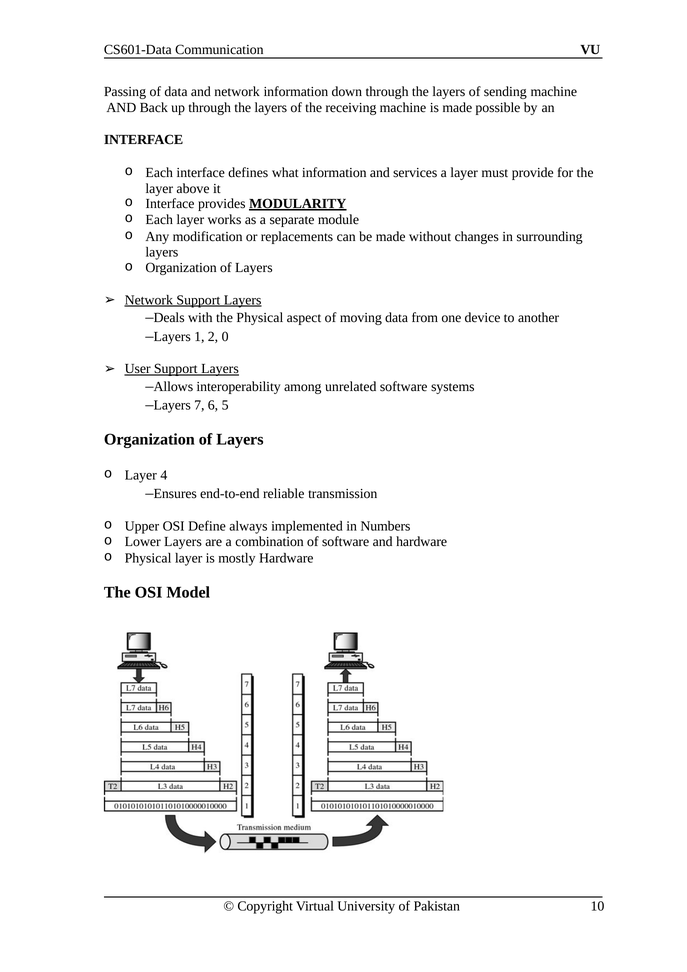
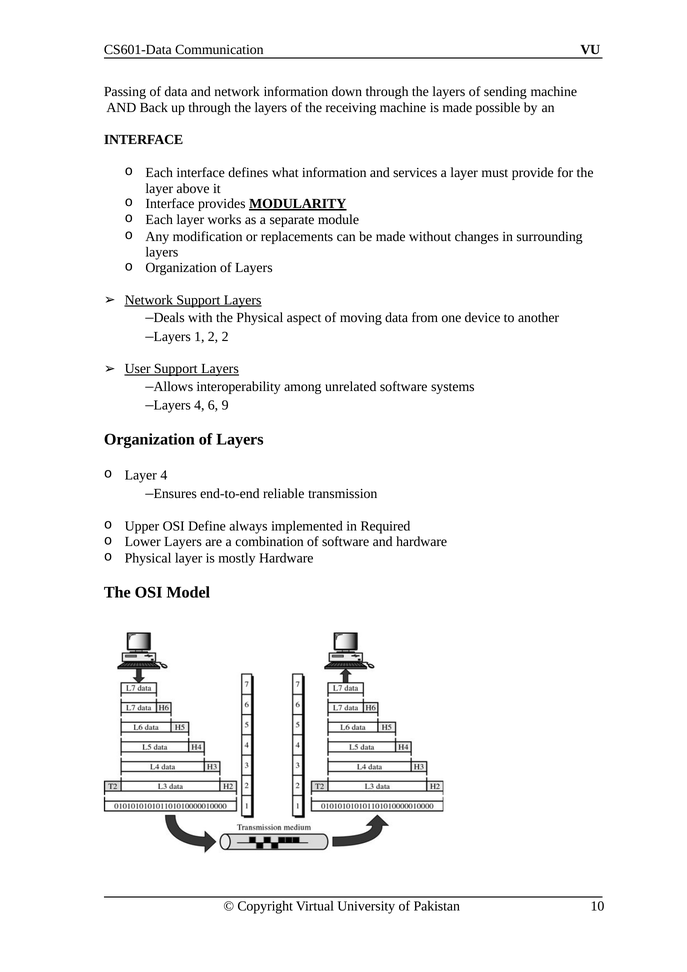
2 0: 0 -> 2
Layers 7: 7 -> 4
5: 5 -> 9
Numbers: Numbers -> Required
